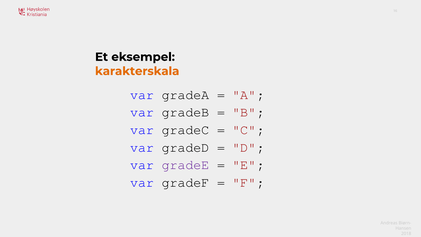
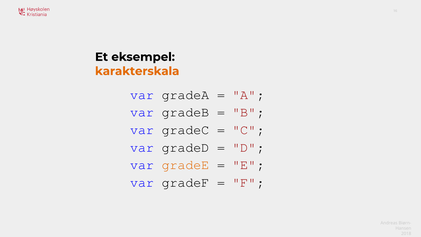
gradeE colour: purple -> orange
